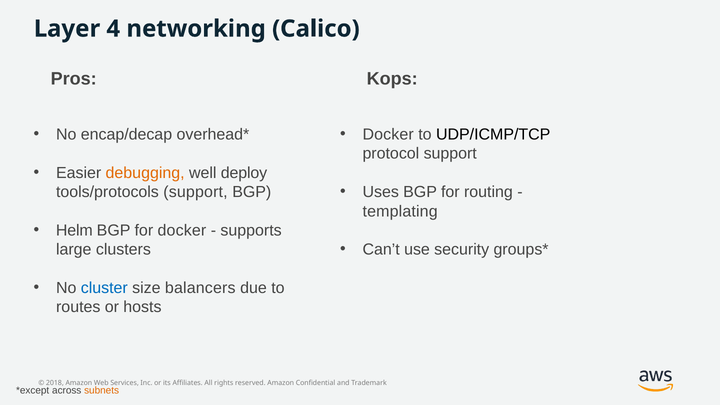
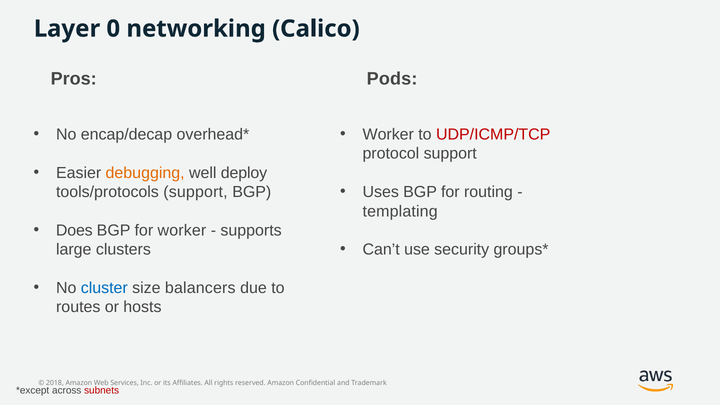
4: 4 -> 0
Kops: Kops -> Pods
Docker at (388, 135): Docker -> Worker
UDP/ICMP/TCP colour: black -> red
Helm: Helm -> Does
for docker: docker -> worker
subnets colour: orange -> red
